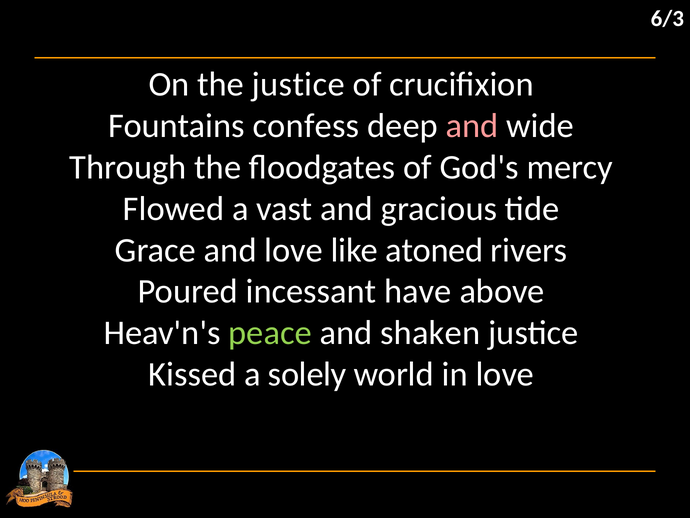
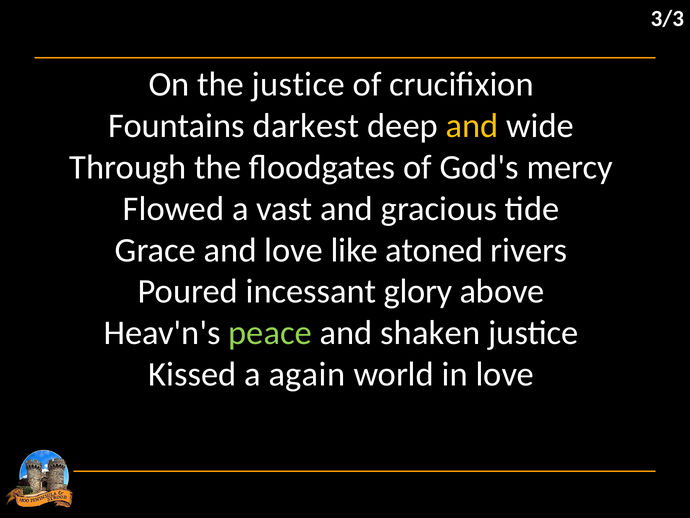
6/3: 6/3 -> 3/3
confess: confess -> darkest
and at (472, 126) colour: pink -> yellow
have: have -> glory
solely: solely -> again
